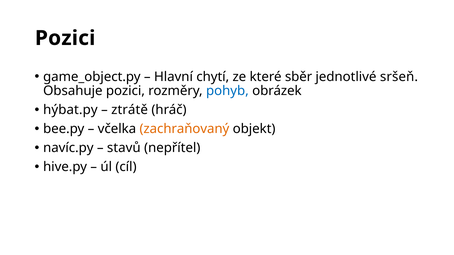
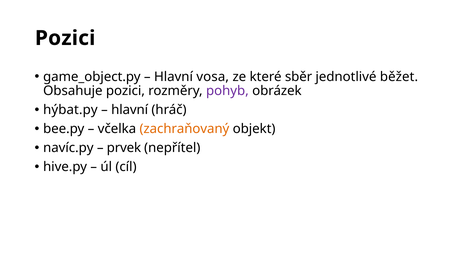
chytí: chytí -> vosa
sršeň: sršeň -> běžet
pohyb colour: blue -> purple
ztrátě at (130, 110): ztrátě -> hlavní
stavů: stavů -> prvek
